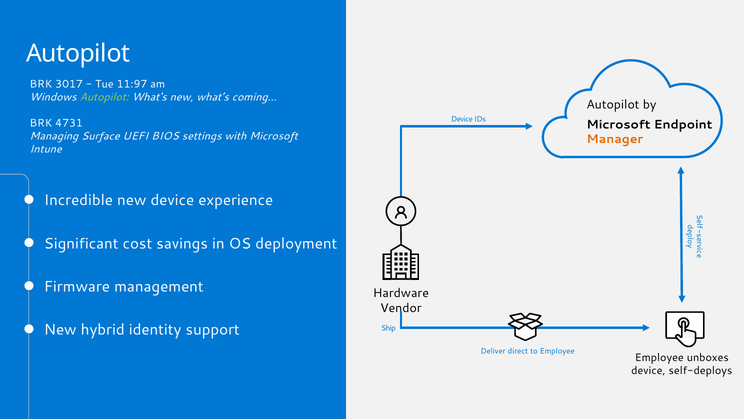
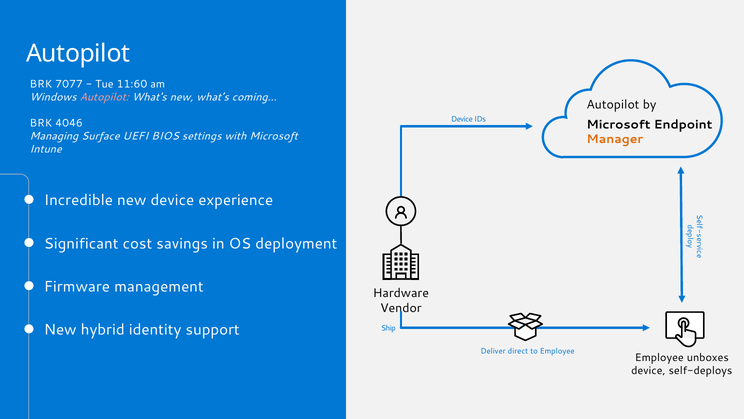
3017: 3017 -> 7077
11:97: 11:97 -> 11:60
Autopilot at (104, 97) colour: light green -> pink
4731: 4731 -> 4046
